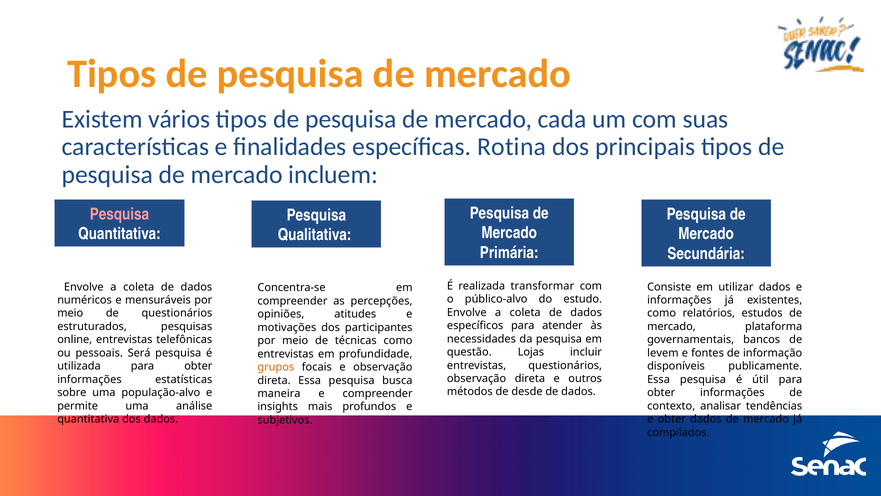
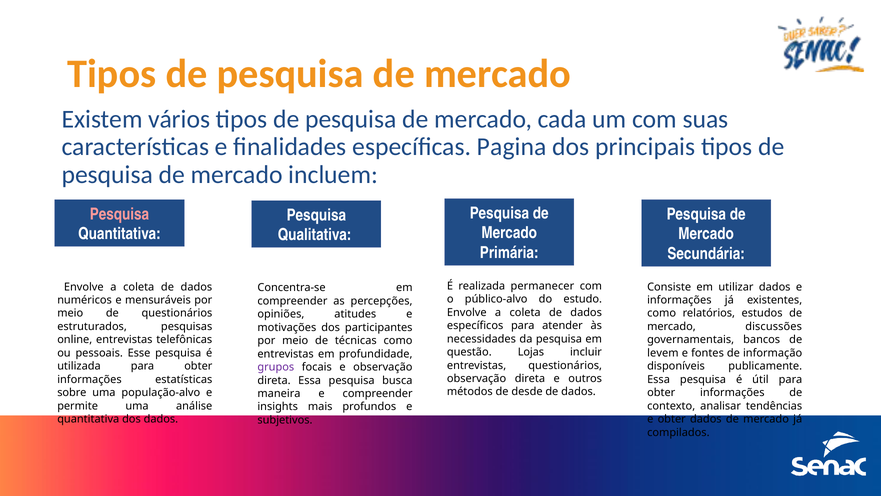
Rotina: Rotina -> Pagina
transformar: transformar -> permanecer
plataforma: plataforma -> discussões
Será: Será -> Esse
grupos colour: orange -> purple
